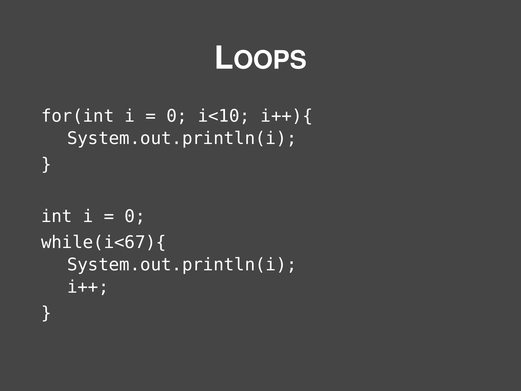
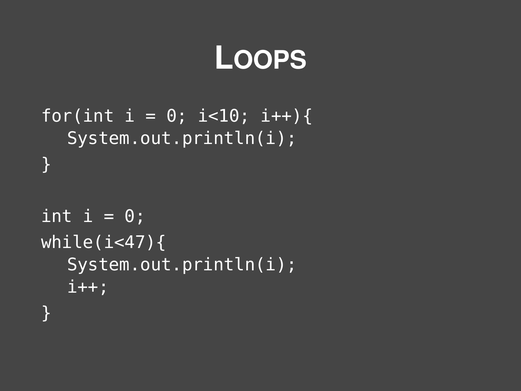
while(i<67){: while(i<67){ -> while(i<47){
